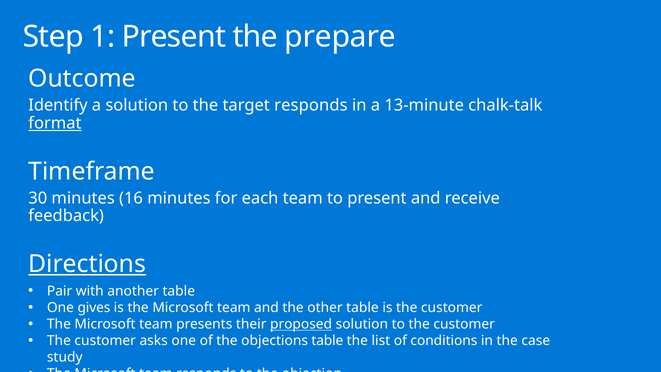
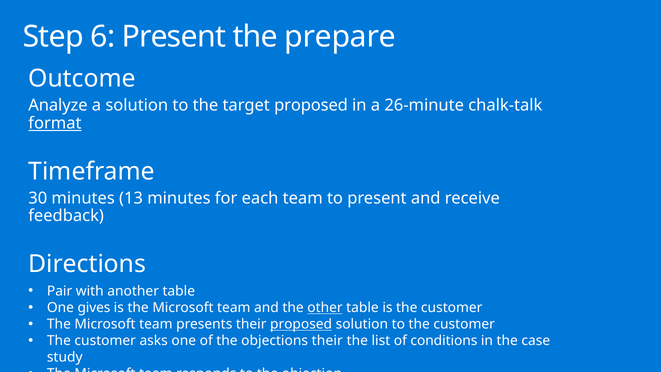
1: 1 -> 6
Identify: Identify -> Analyze
target responds: responds -> proposed
13-minute: 13-minute -> 26-minute
16: 16 -> 13
Directions underline: present -> none
other underline: none -> present
objections table: table -> their
